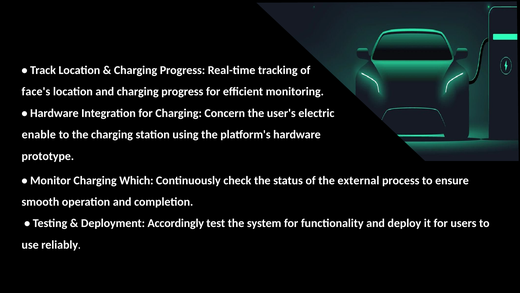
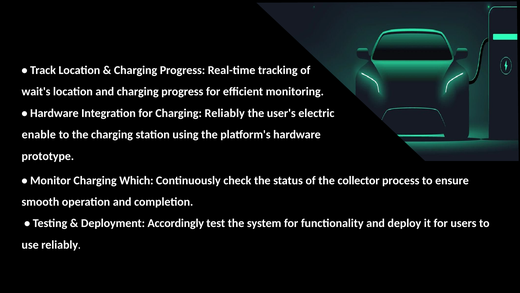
face's: face's -> wait's
Charging Concern: Concern -> Reliably
external: external -> collector
